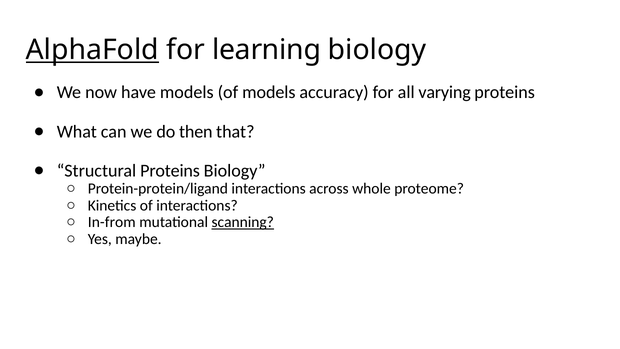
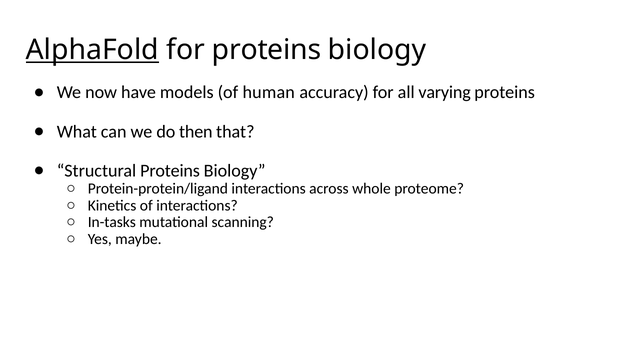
for learning: learning -> proteins
of models: models -> human
In-from: In-from -> In-tasks
scanning underline: present -> none
